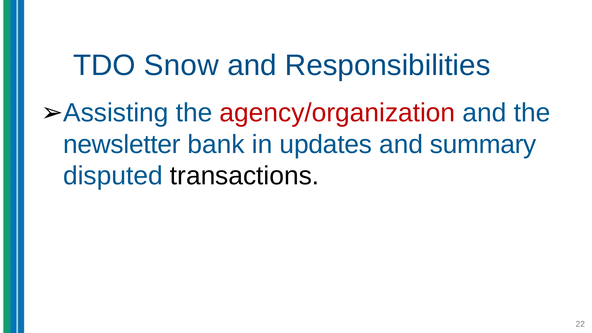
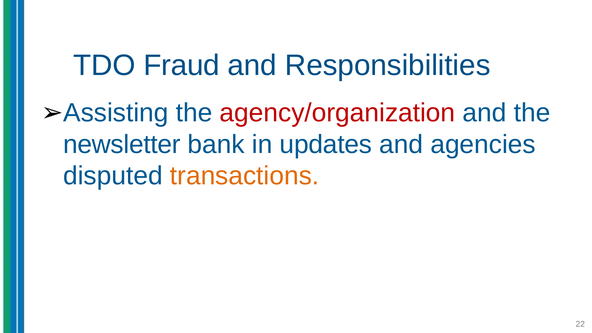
Snow: Snow -> Fraud
summary: summary -> agencies
transactions colour: black -> orange
